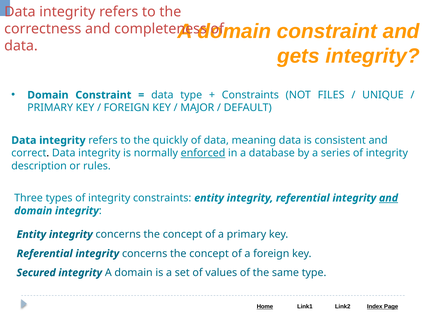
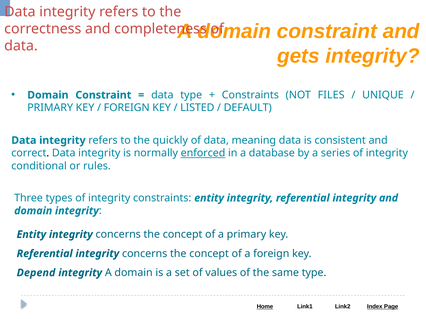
MAJOR: MAJOR -> LISTED
description: description -> conditional
and at (389, 198) underline: present -> none
Secured: Secured -> Depend
